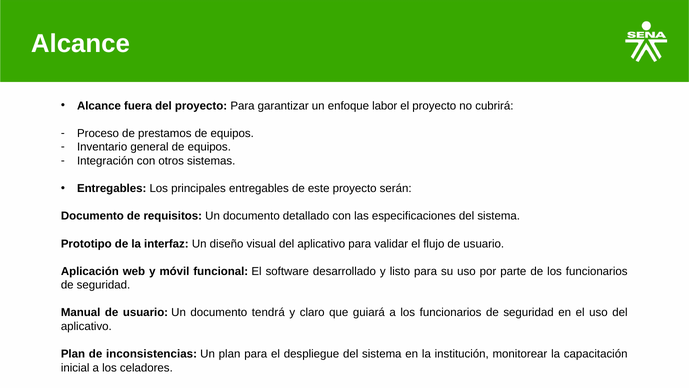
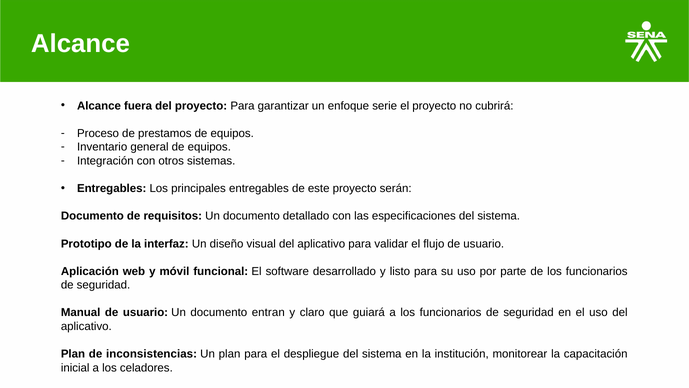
labor: labor -> serie
tendrá: tendrá -> entran
